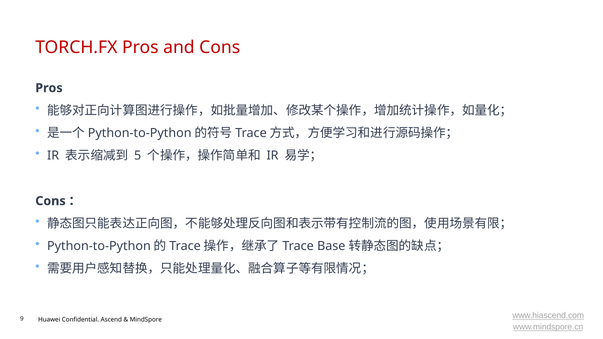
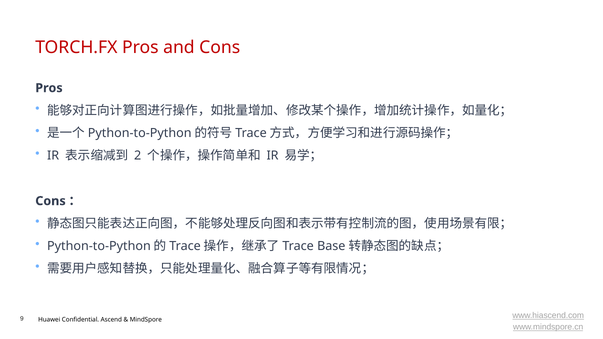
5: 5 -> 2
